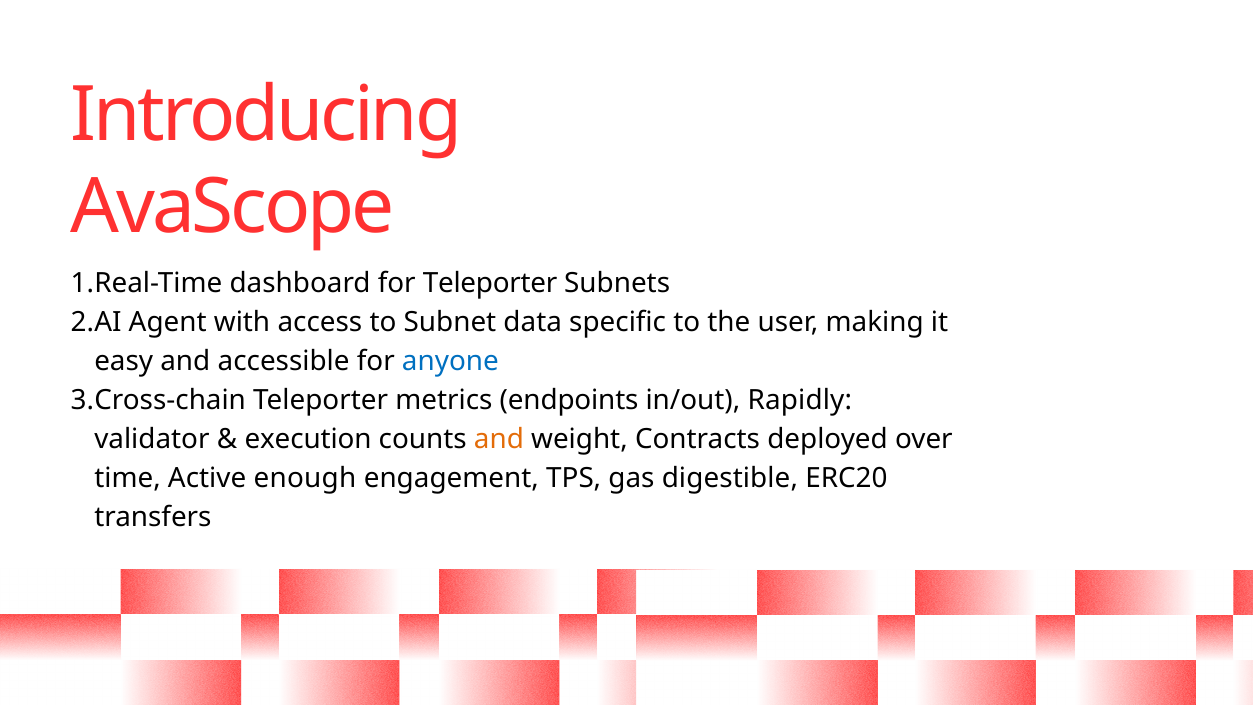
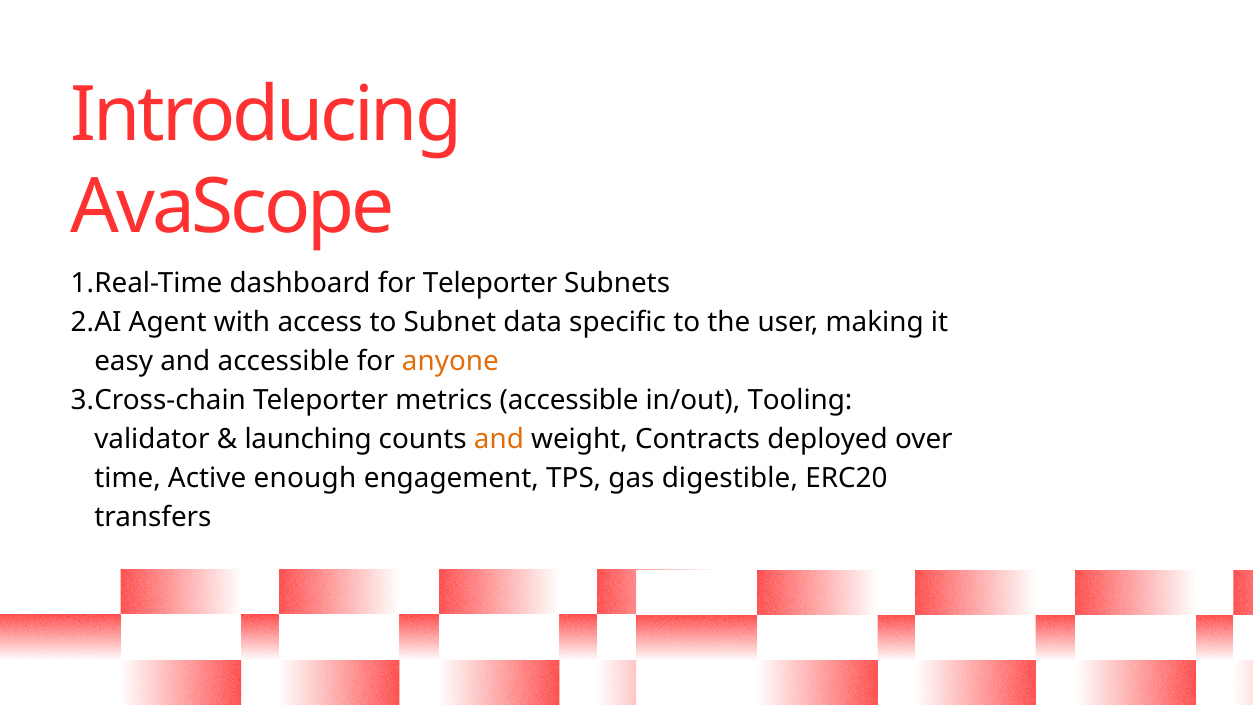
anyone colour: blue -> orange
metrics endpoints: endpoints -> accessible
Rapidly: Rapidly -> Tooling
execution: execution -> launching
